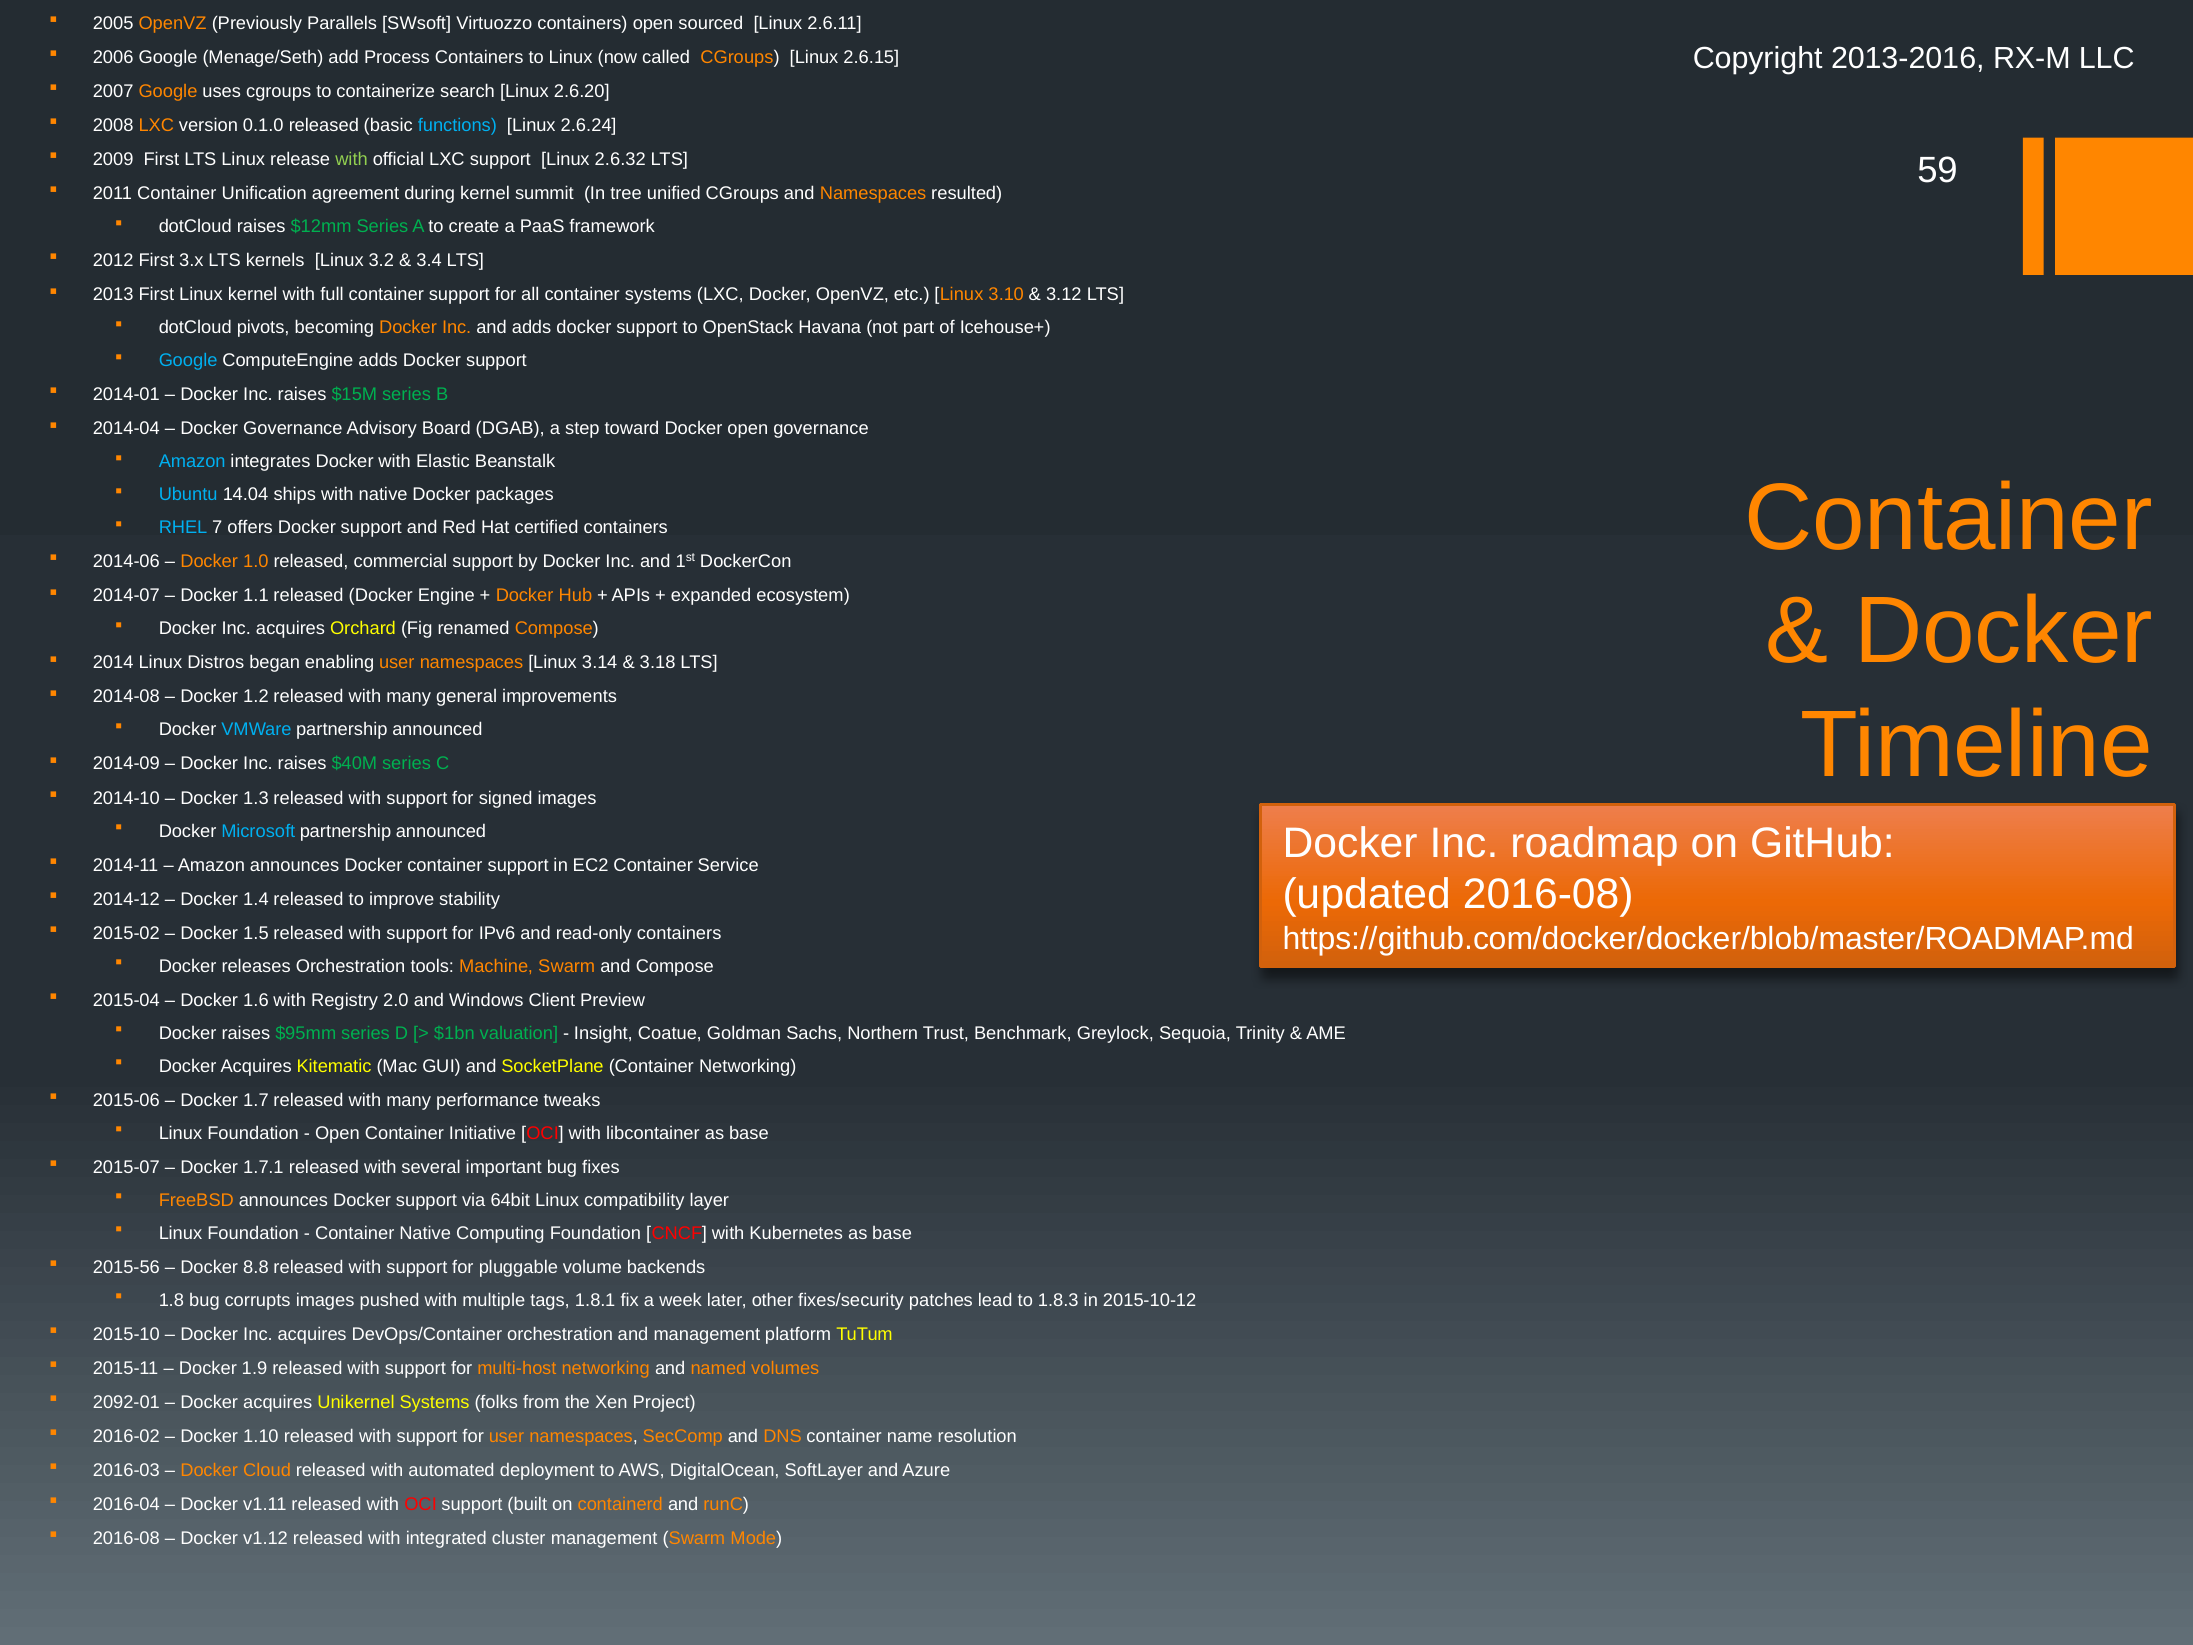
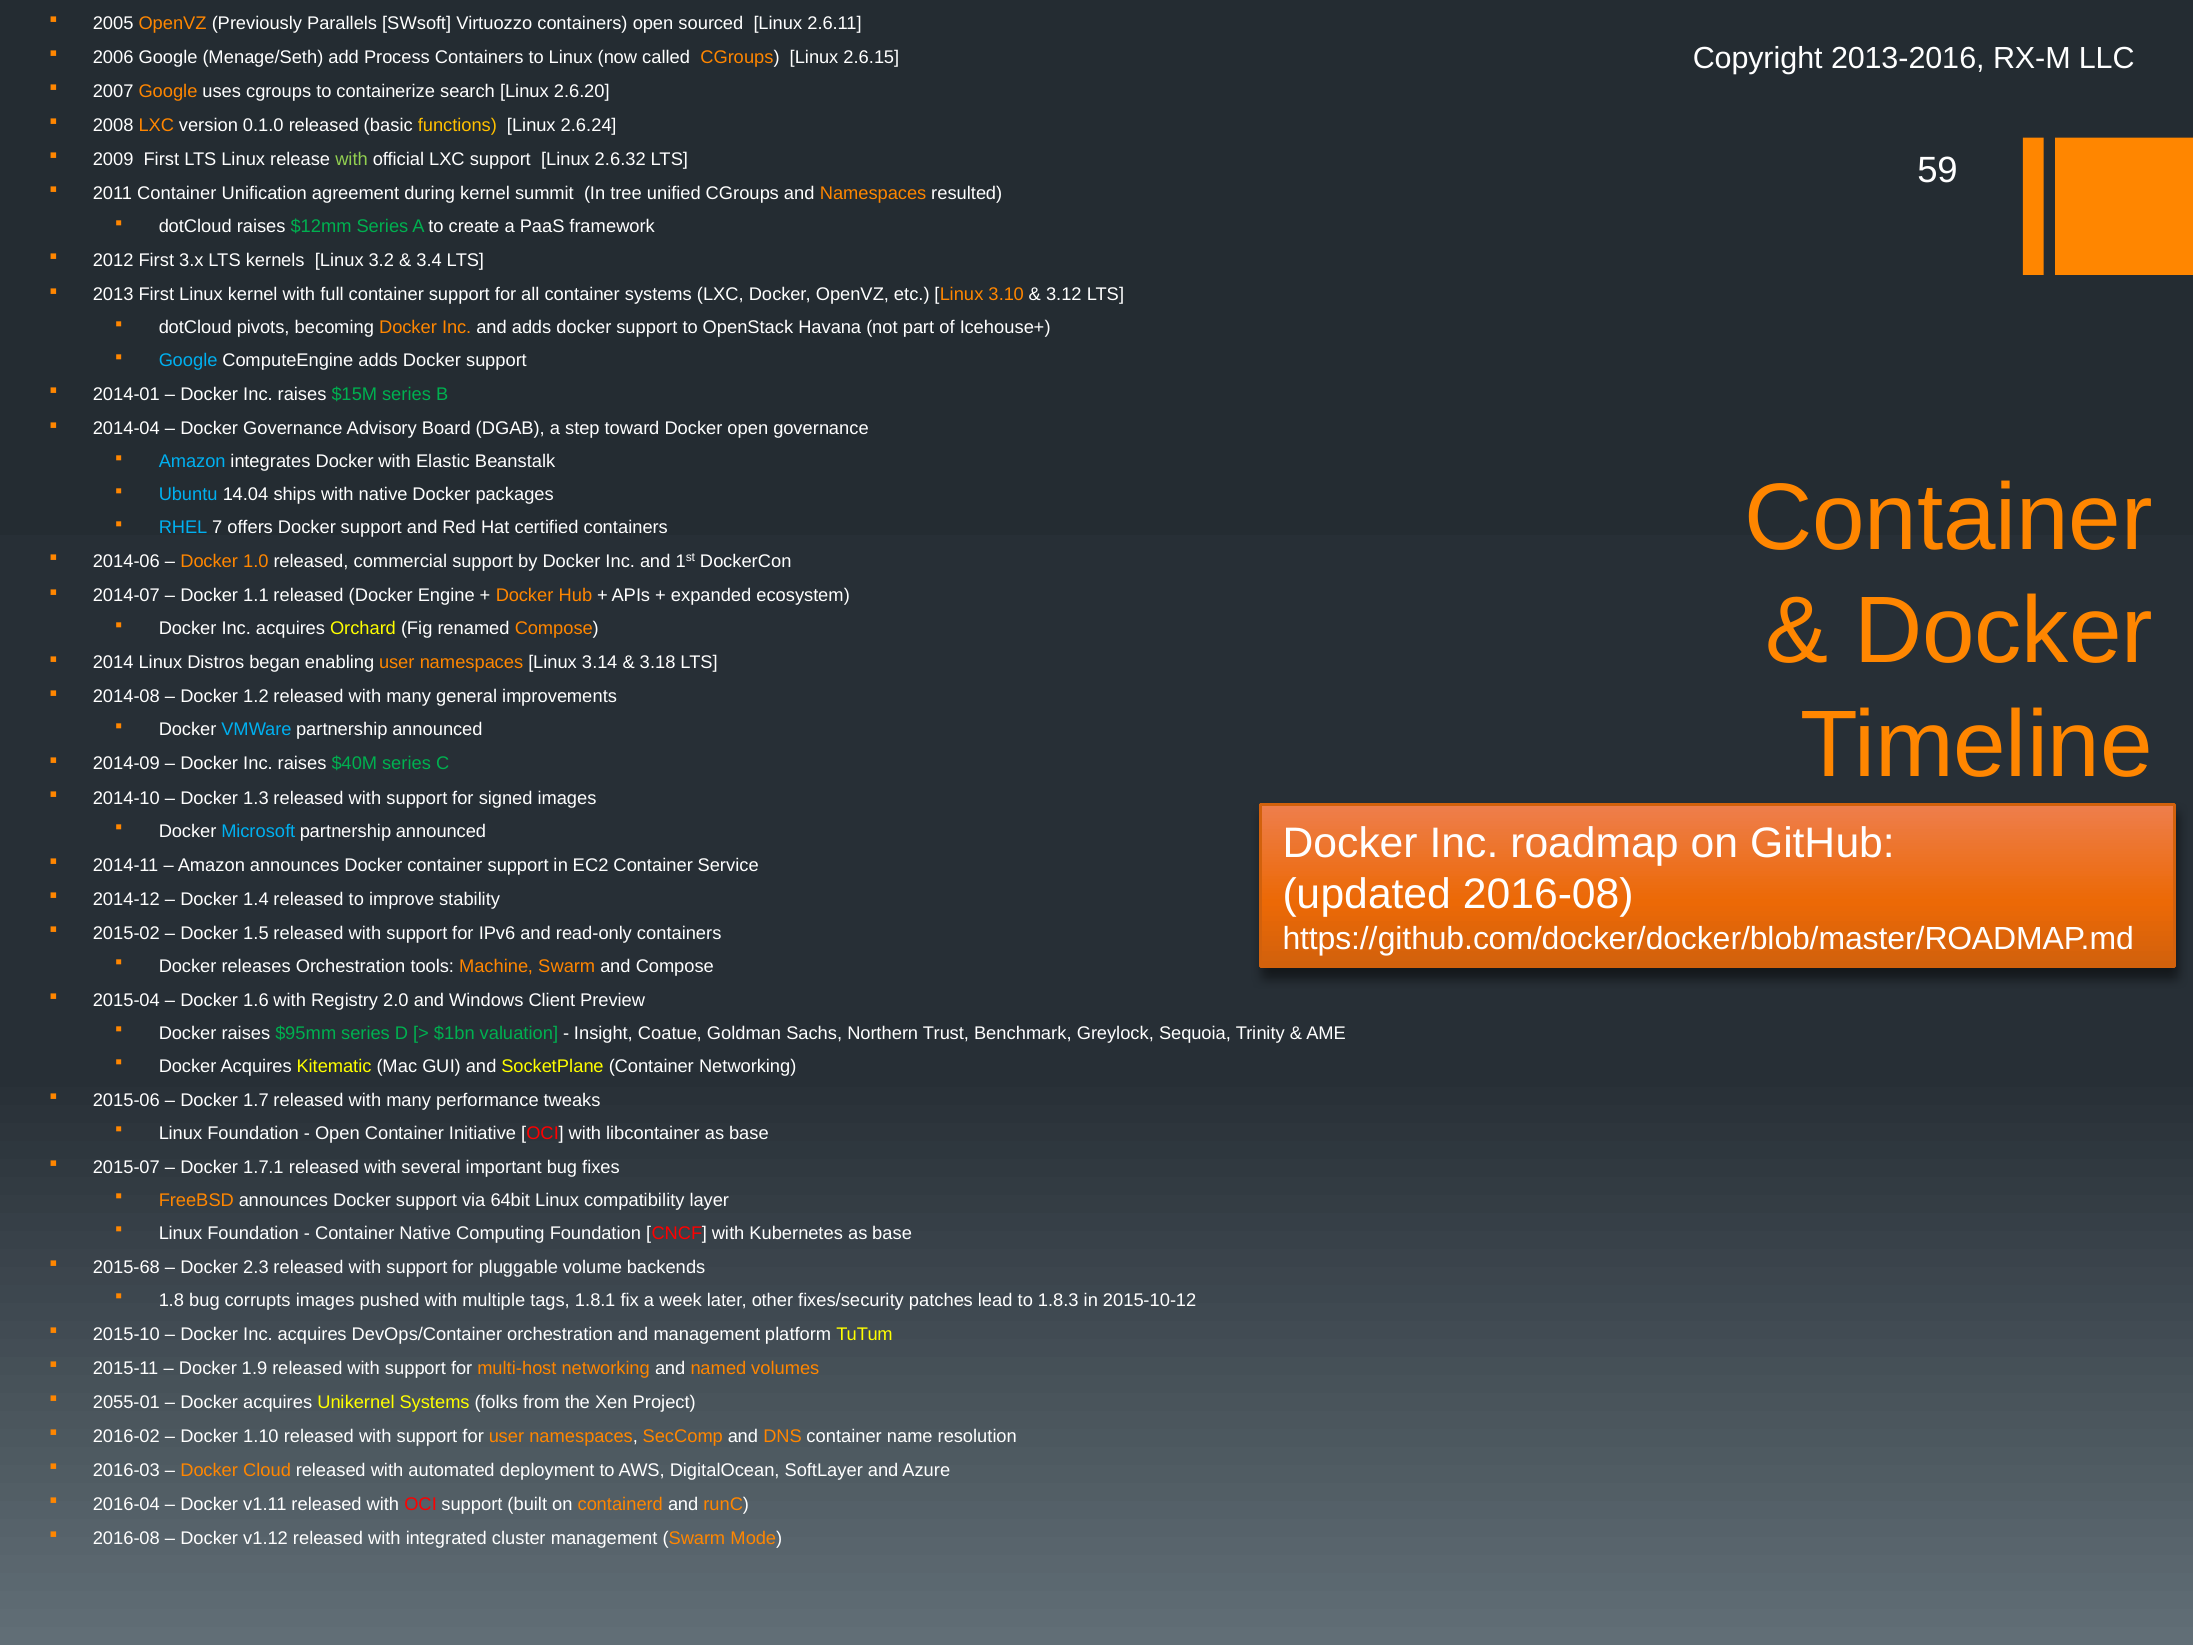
functions colour: light blue -> yellow
2015-56: 2015-56 -> 2015-68
8.8: 8.8 -> 2.3
2092-01: 2092-01 -> 2055-01
